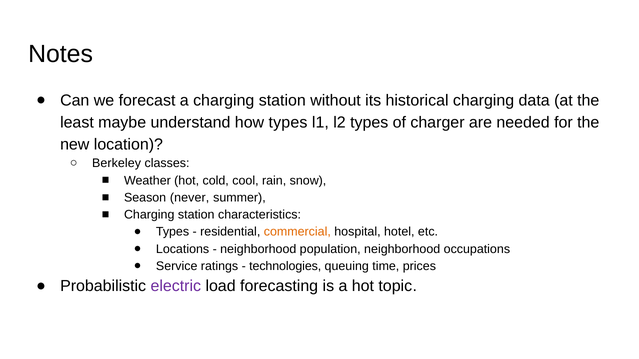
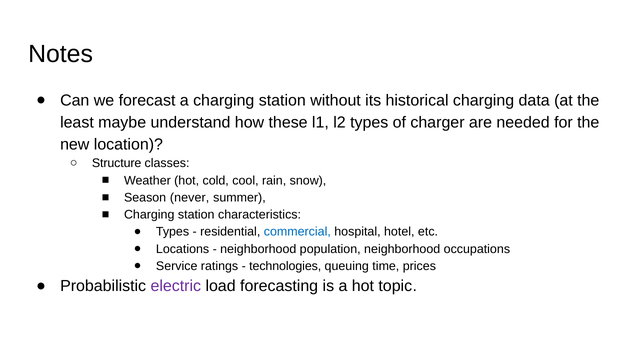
how types: types -> these
Berkeley: Berkeley -> Structure
commercial colour: orange -> blue
